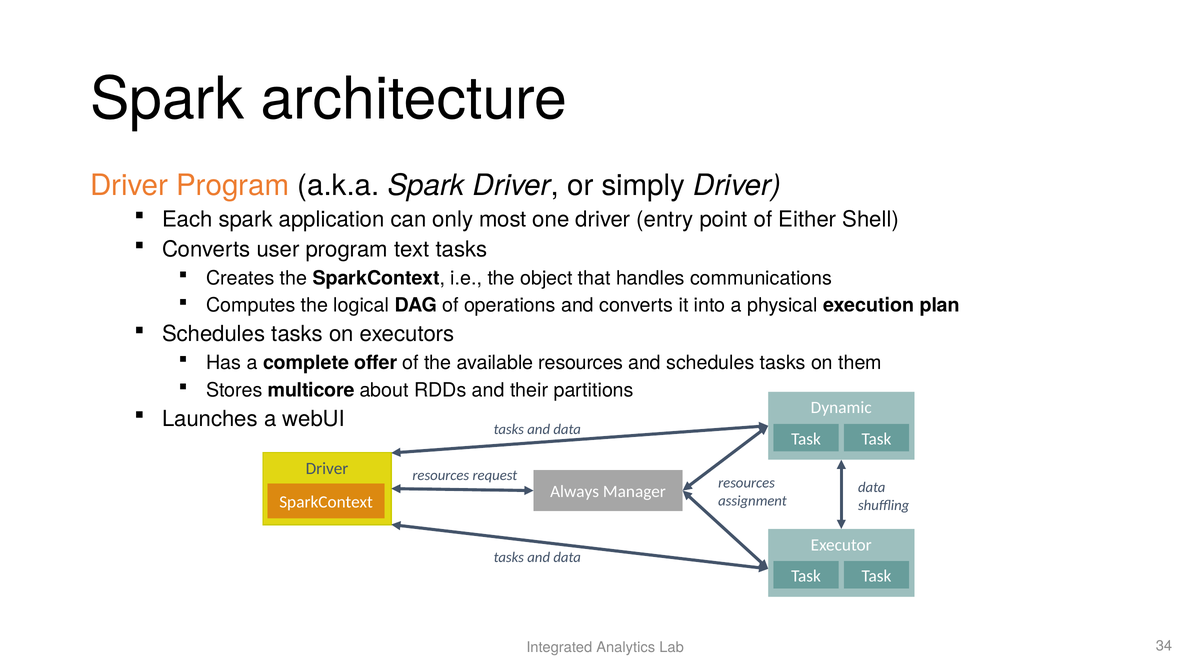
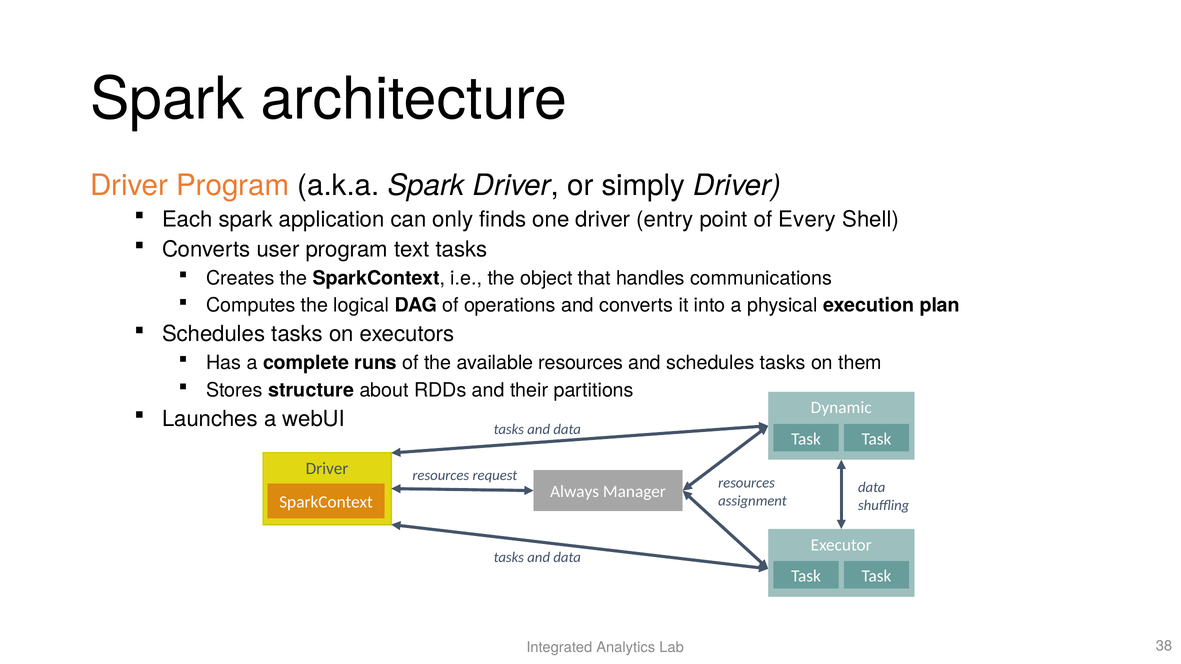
most: most -> finds
Either: Either -> Every
offer: offer -> runs
multicore: multicore -> structure
34: 34 -> 38
